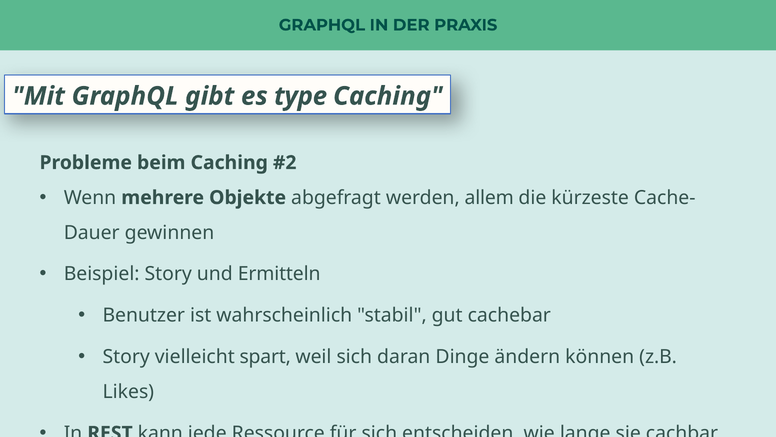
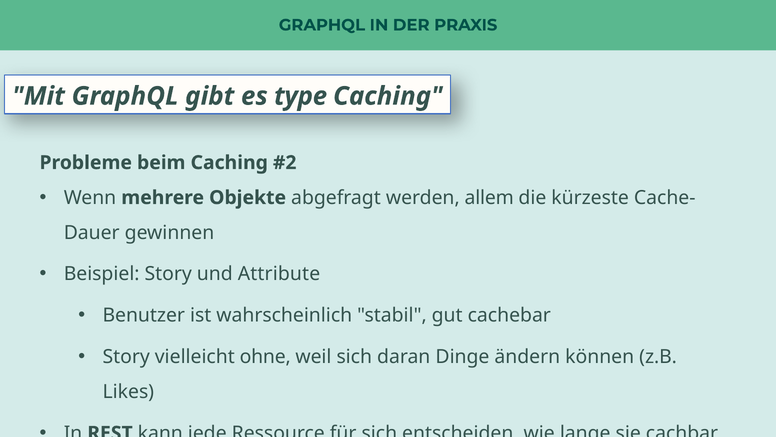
Ermitteln: Ermitteln -> Attribute
spart: spart -> ohne
